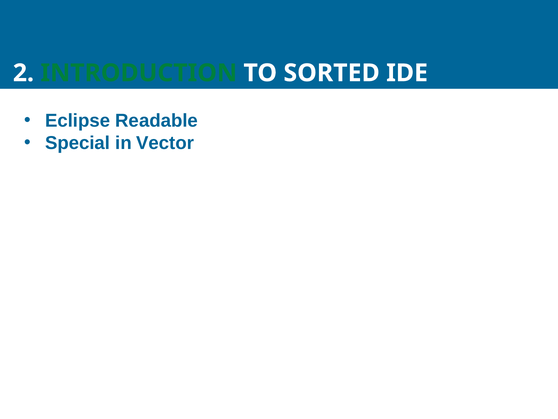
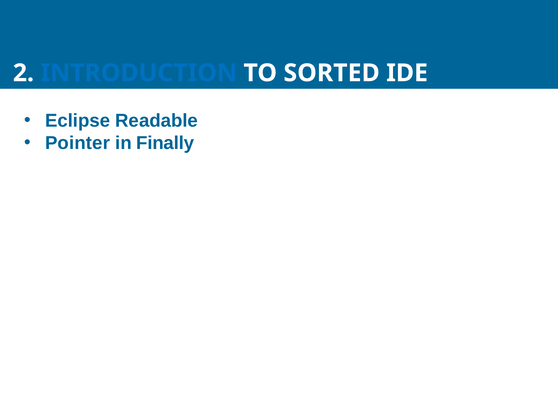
INTRODUCTION colour: green -> blue
Special: Special -> Pointer
Vector: Vector -> Finally
